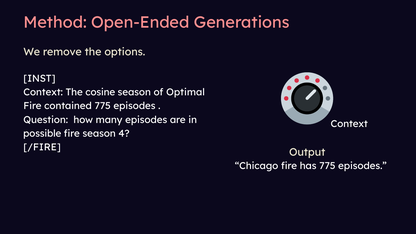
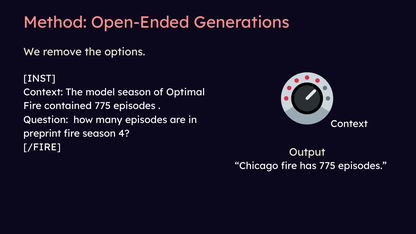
cosine: cosine -> model
possible: possible -> preprint
